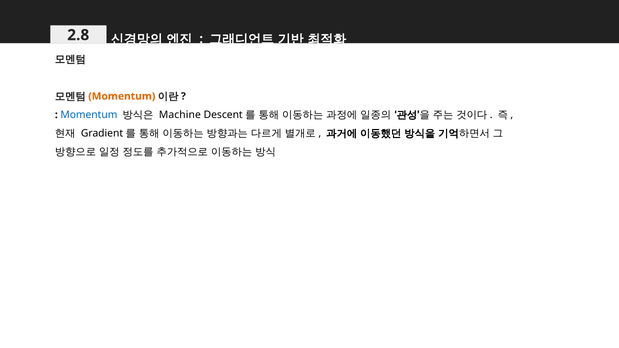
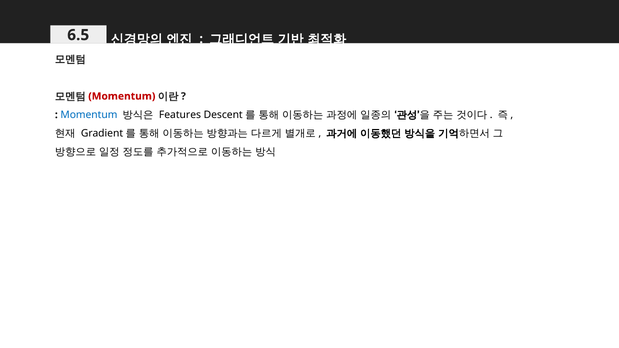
2.8: 2.8 -> 6.5
Momentum at (122, 96) colour: orange -> red
Machine: Machine -> Features
